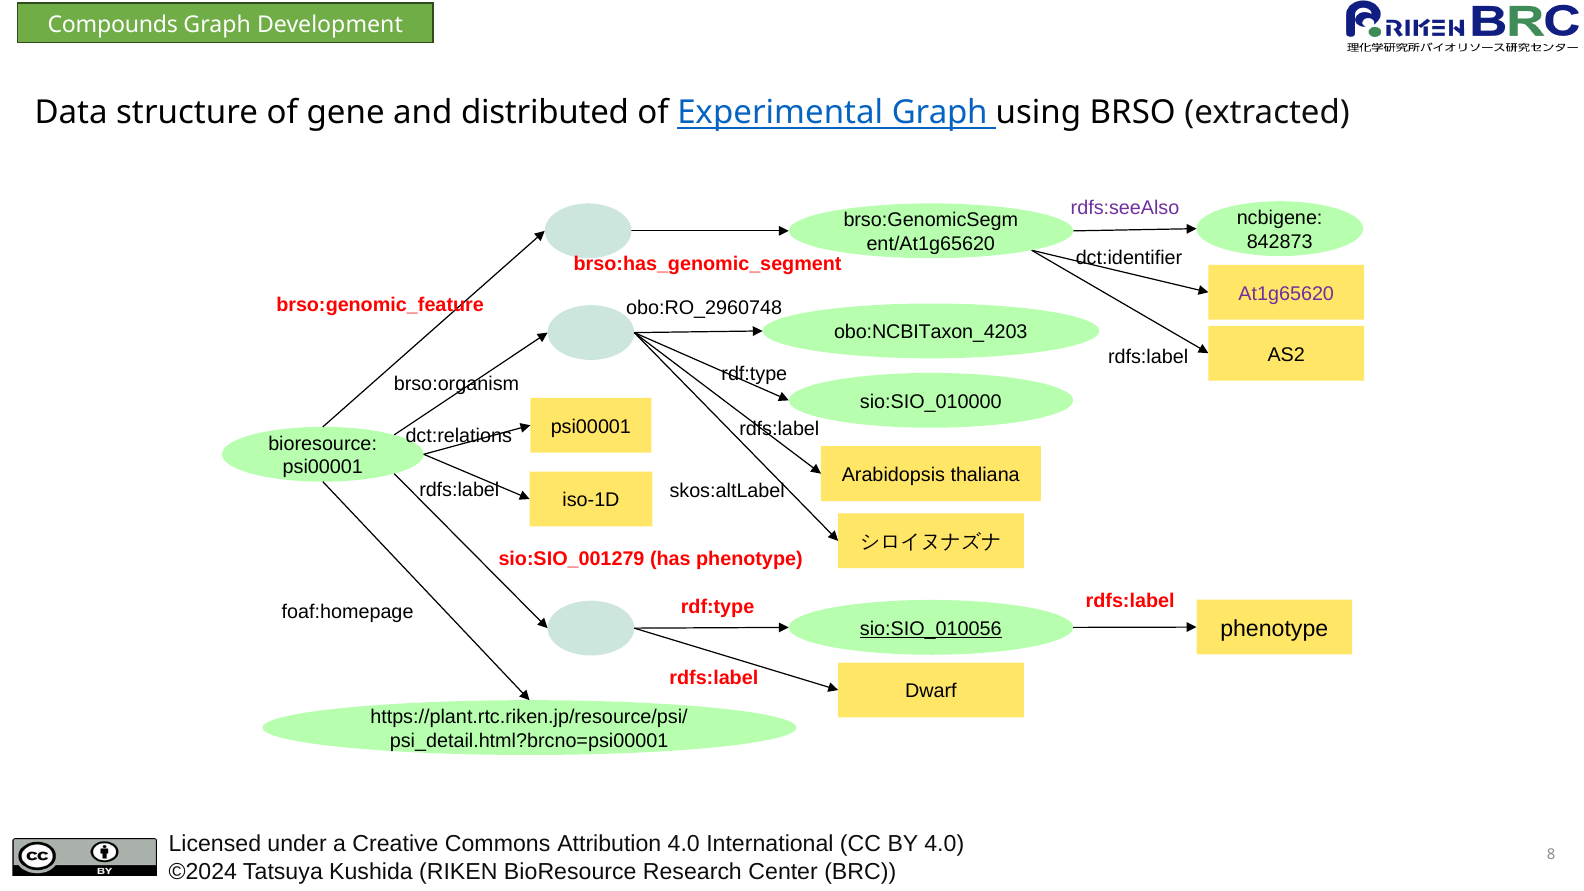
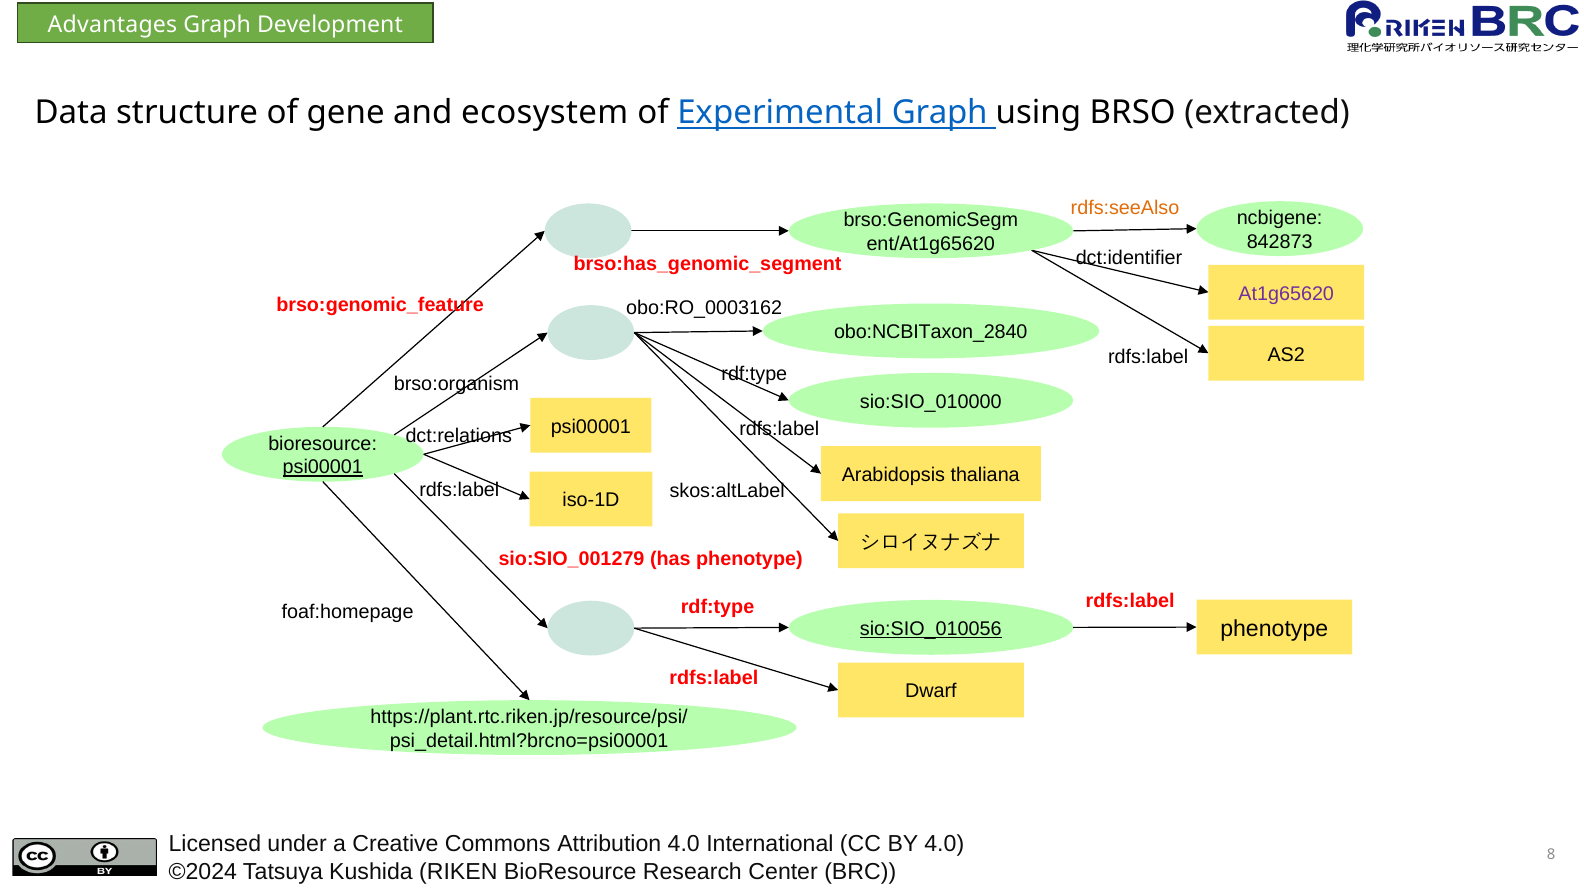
Compounds: Compounds -> Advantages
distributed: distributed -> ecosystem
rdfs:seeAlso colour: purple -> orange
obo:RO_2960748: obo:RO_2960748 -> obo:RO_0003162
obo:NCBITaxon_4203: obo:NCBITaxon_4203 -> obo:NCBITaxon_2840
psi00001 at (323, 467) underline: none -> present
